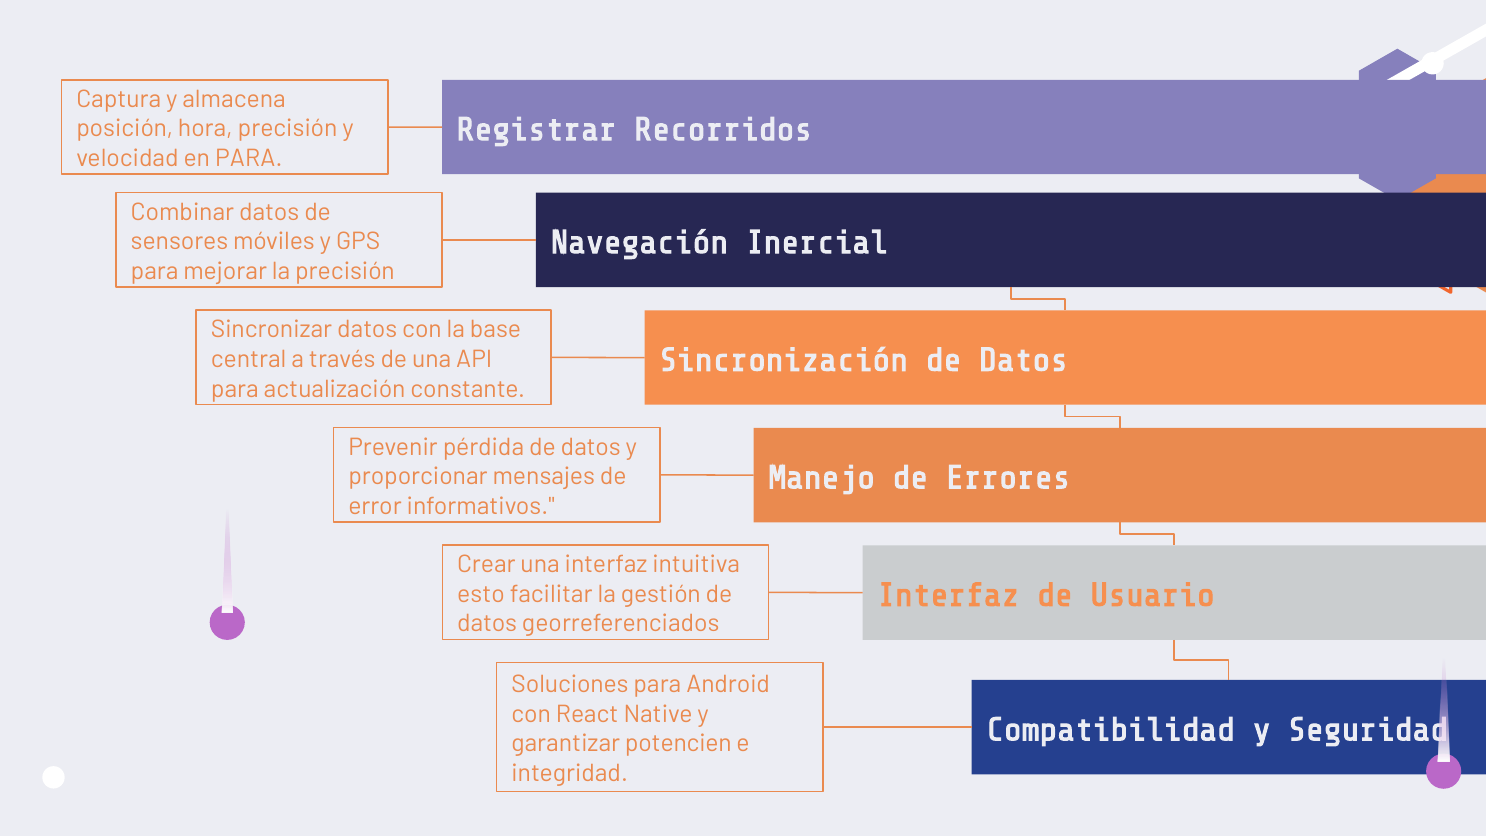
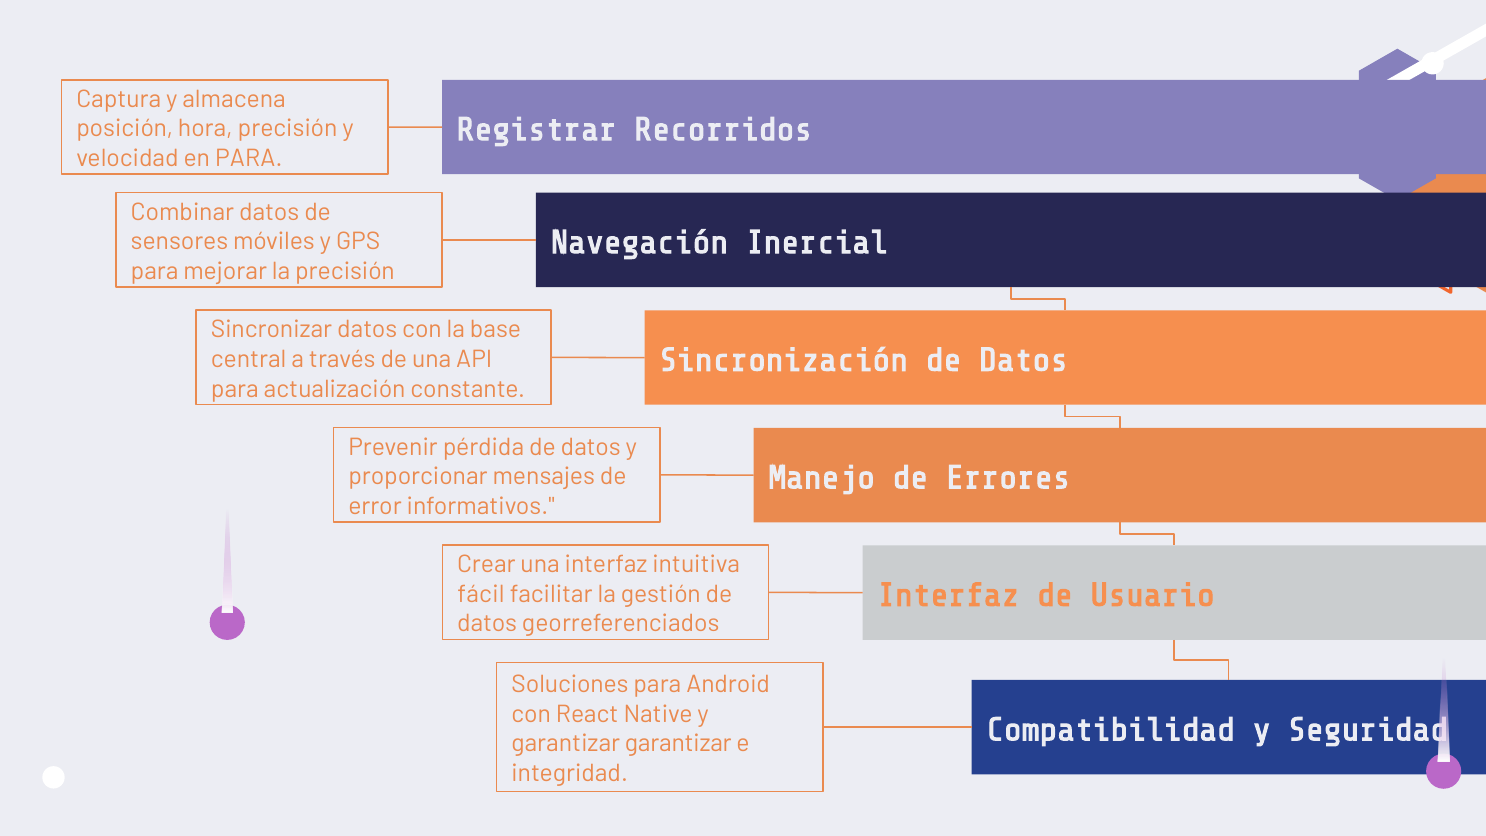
esto: esto -> fácil
garantizar potencien: potencien -> garantizar
